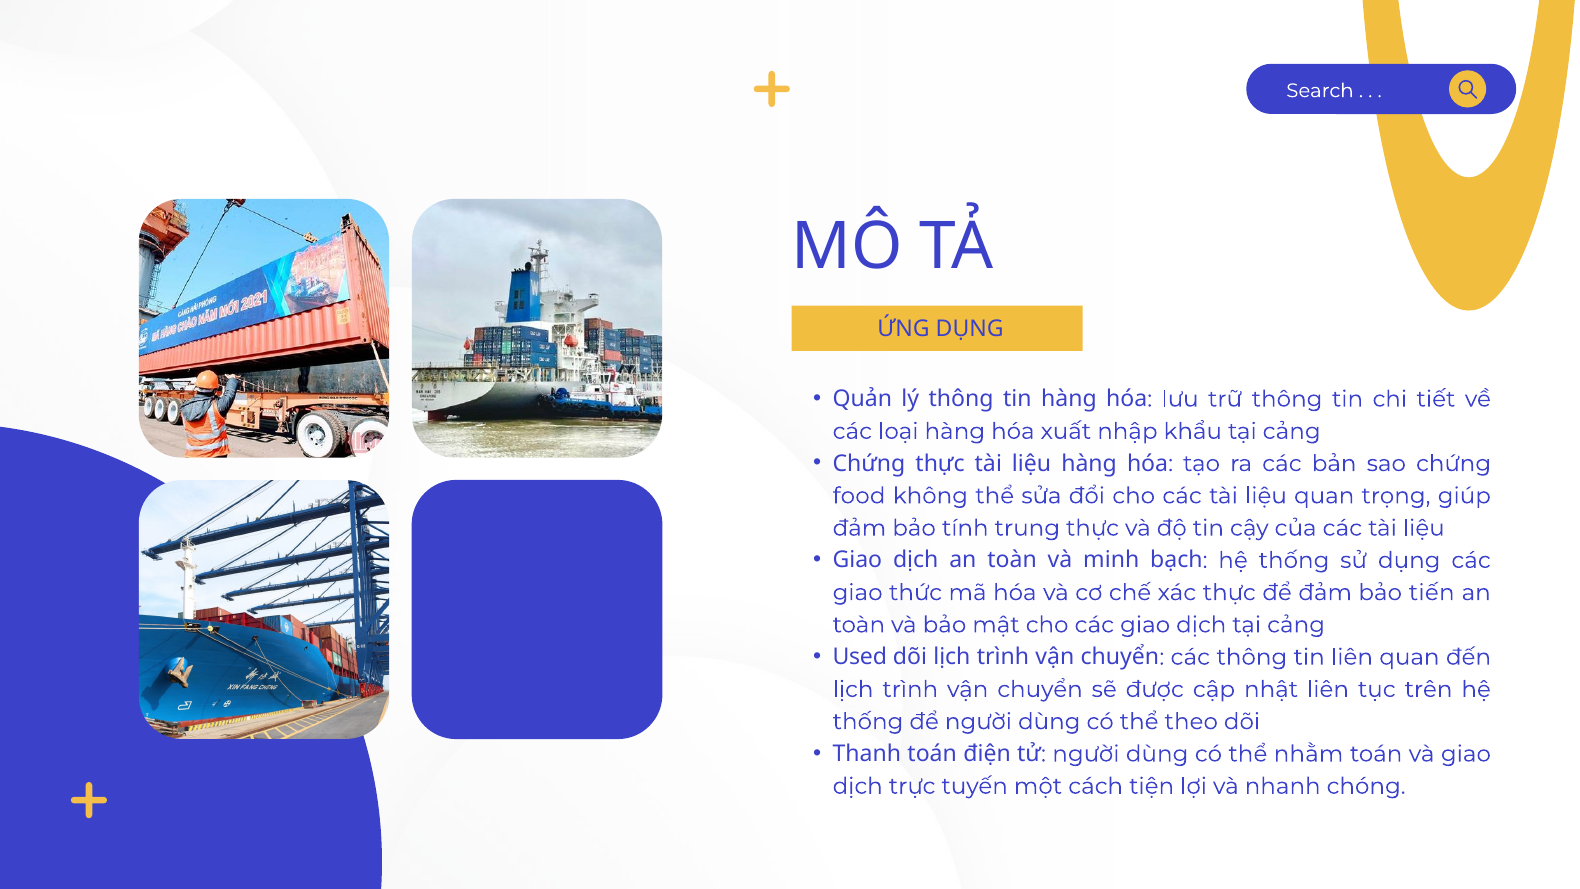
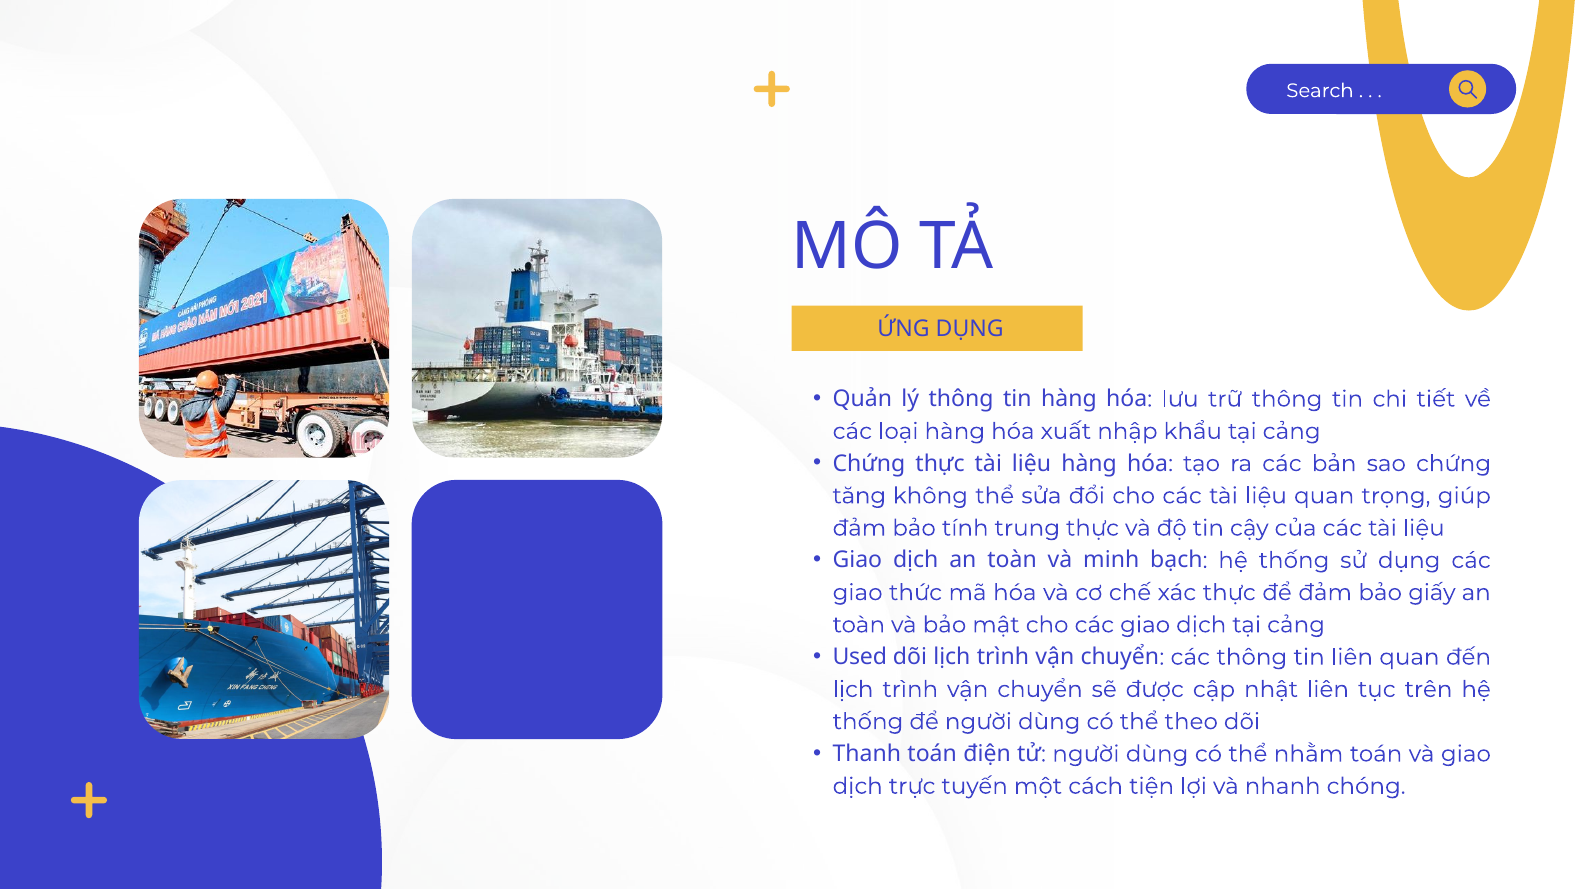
food: food -> tăng
tiến: tiến -> giấy
